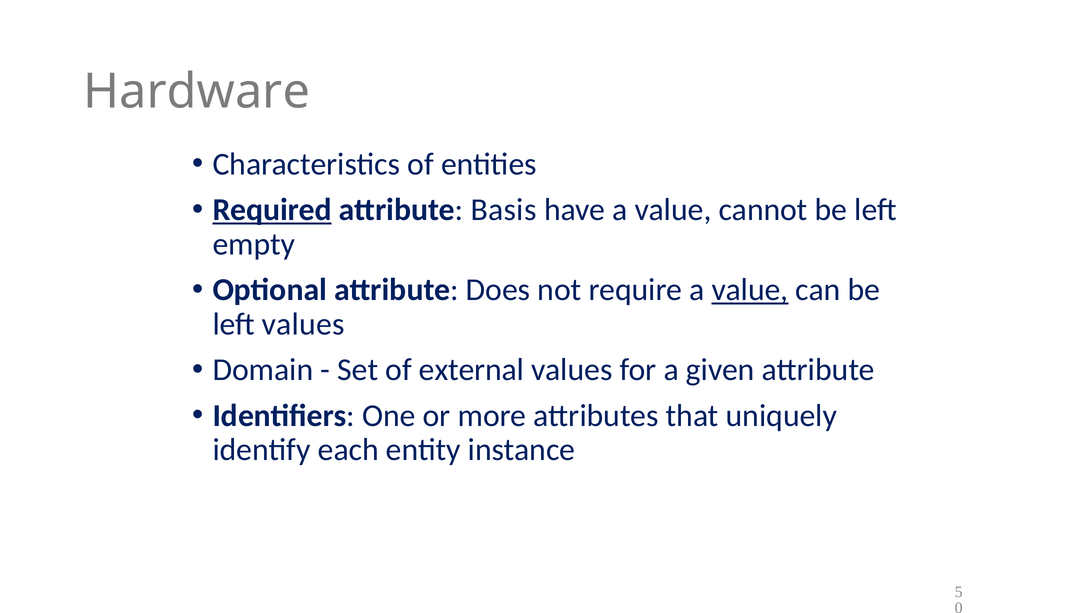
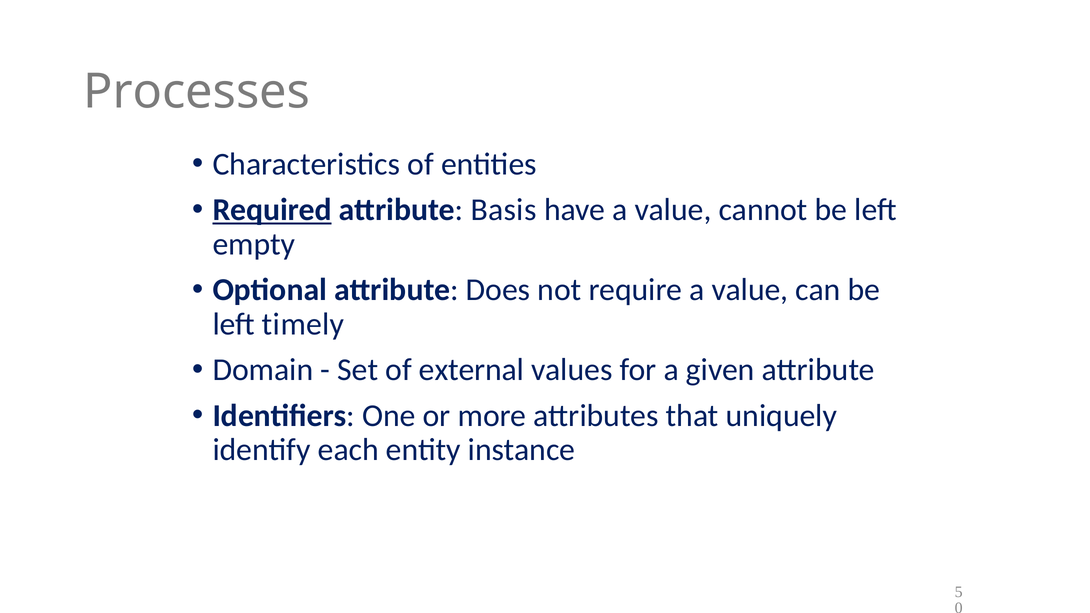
Hardware: Hardware -> Processes
value at (750, 290) underline: present -> none
left values: values -> timely
